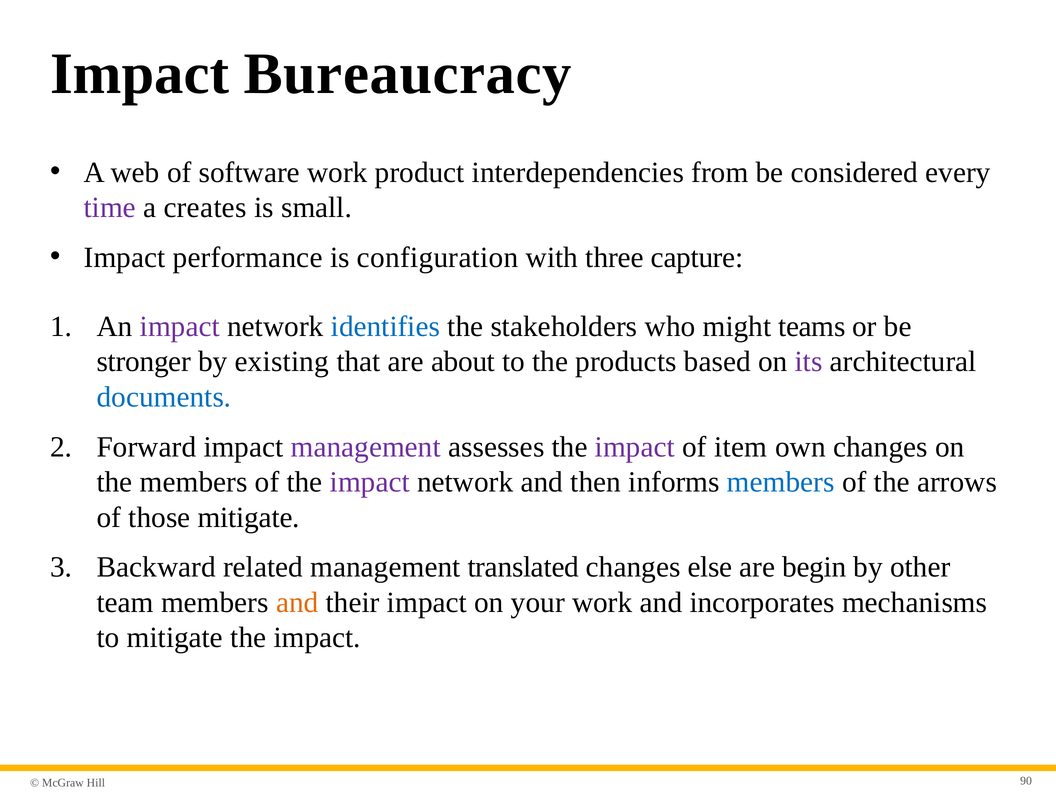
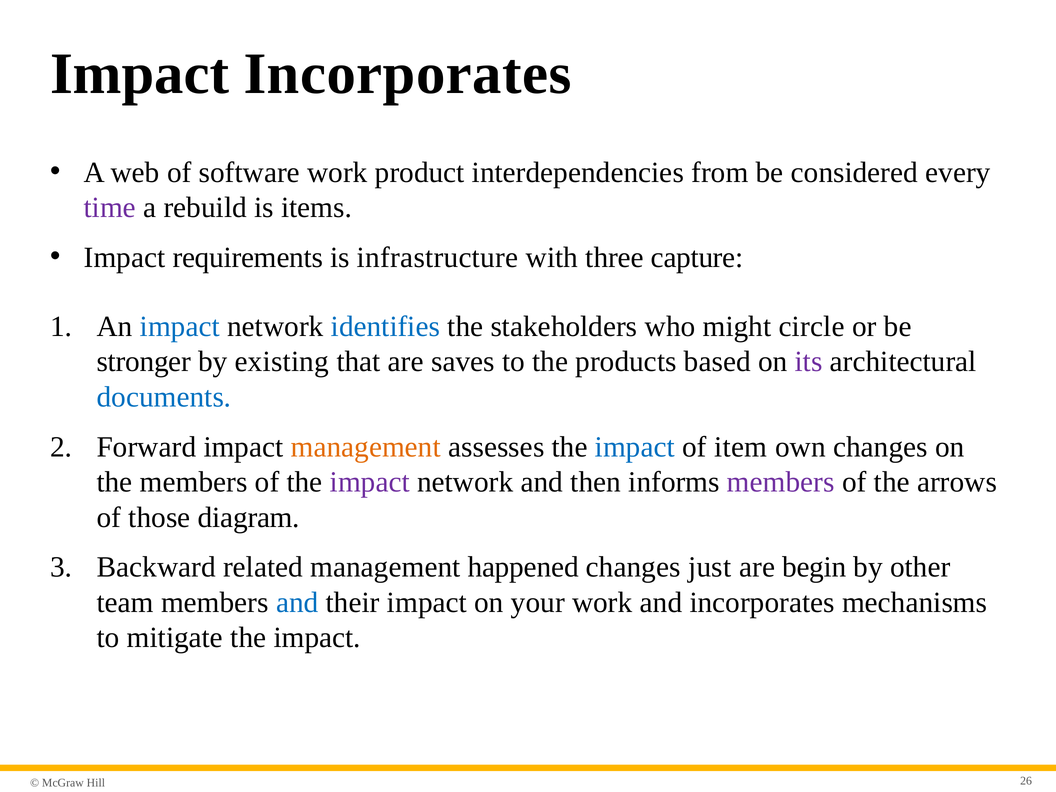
Impact Bureaucracy: Bureaucracy -> Incorporates
creates: creates -> rebuild
small: small -> items
performance: performance -> requirements
configuration: configuration -> infrastructure
impact at (180, 326) colour: purple -> blue
teams: teams -> circle
about: about -> saves
management at (366, 447) colour: purple -> orange
impact at (635, 447) colour: purple -> blue
members at (781, 482) colour: blue -> purple
those mitigate: mitigate -> diagram
translated: translated -> happened
else: else -> just
and at (297, 603) colour: orange -> blue
90: 90 -> 26
